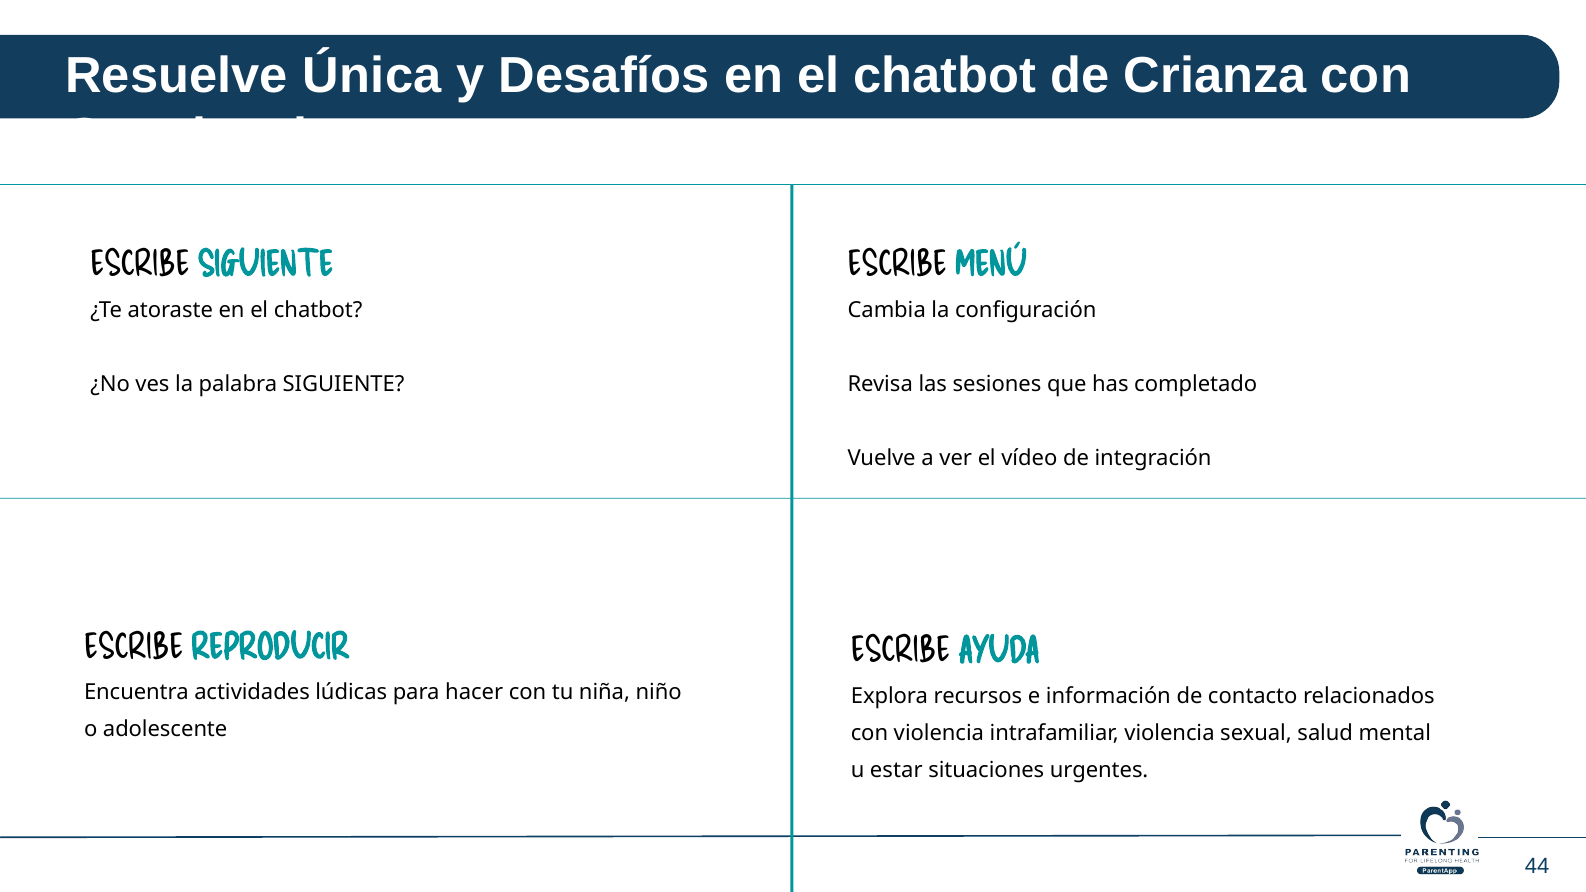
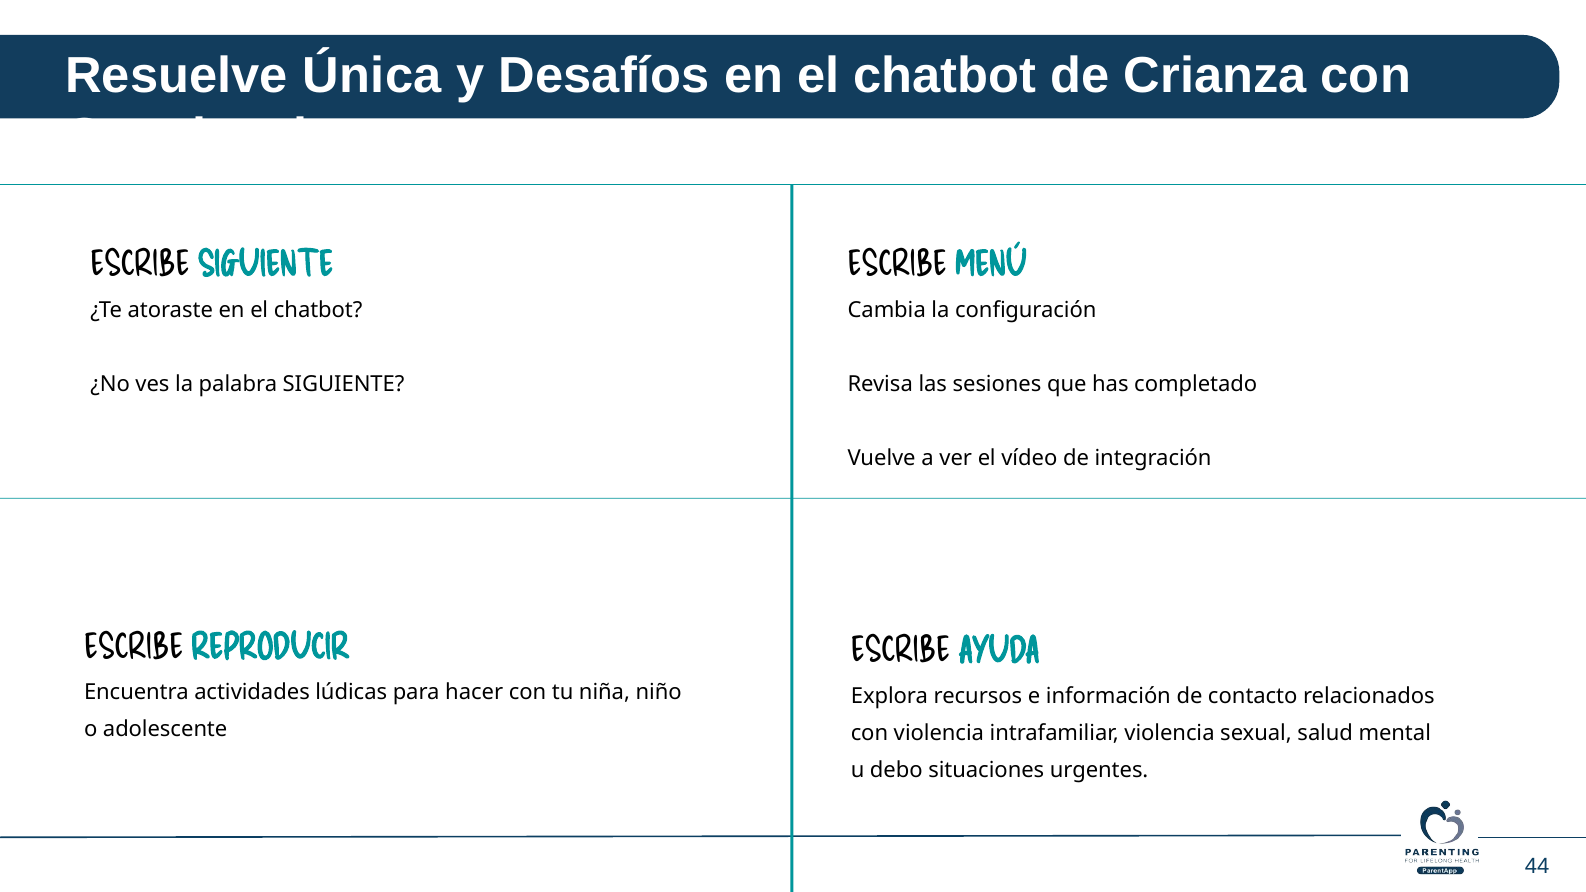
estar: estar -> debo
